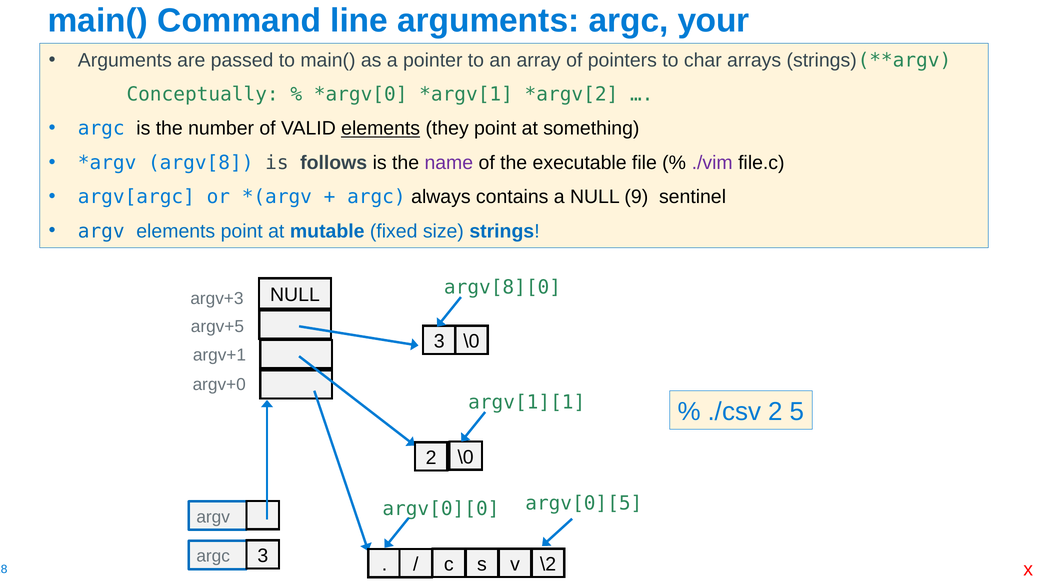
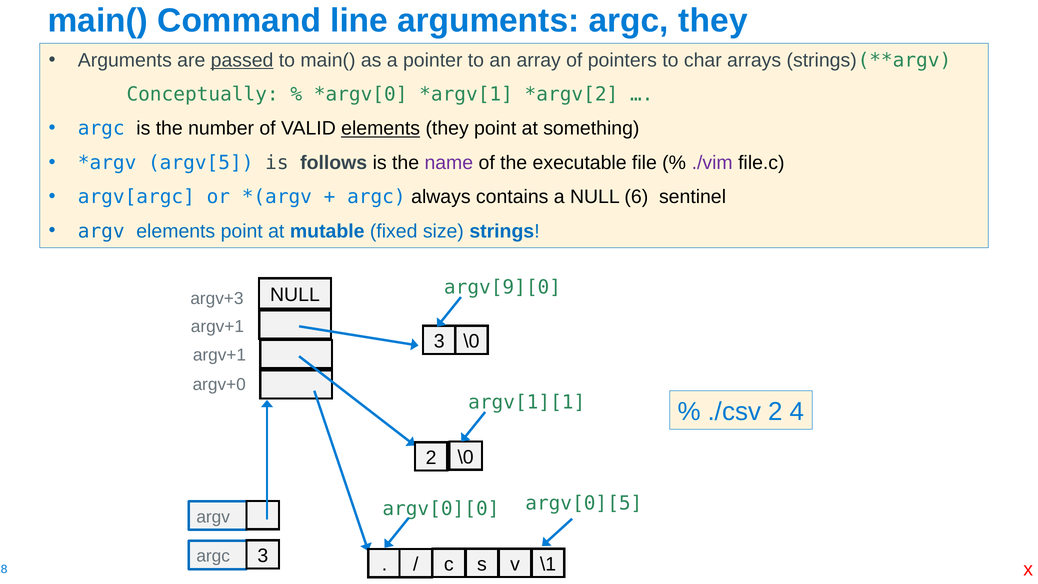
argc your: your -> they
passed underline: none -> present
argv[8: argv[8 -> argv[5
9: 9 -> 6
argv[8][0: argv[8][0 -> argv[9][0
argv+5 at (217, 327): argv+5 -> argv+1
5: 5 -> 4
\2: \2 -> \1
